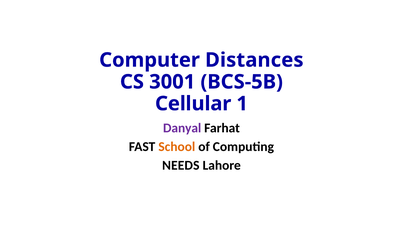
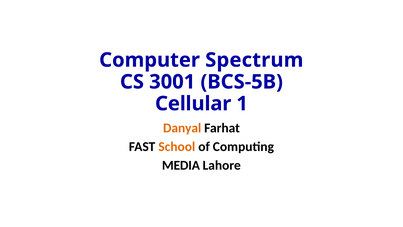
Distances: Distances -> Spectrum
Danyal colour: purple -> orange
NEEDS: NEEDS -> MEDIA
